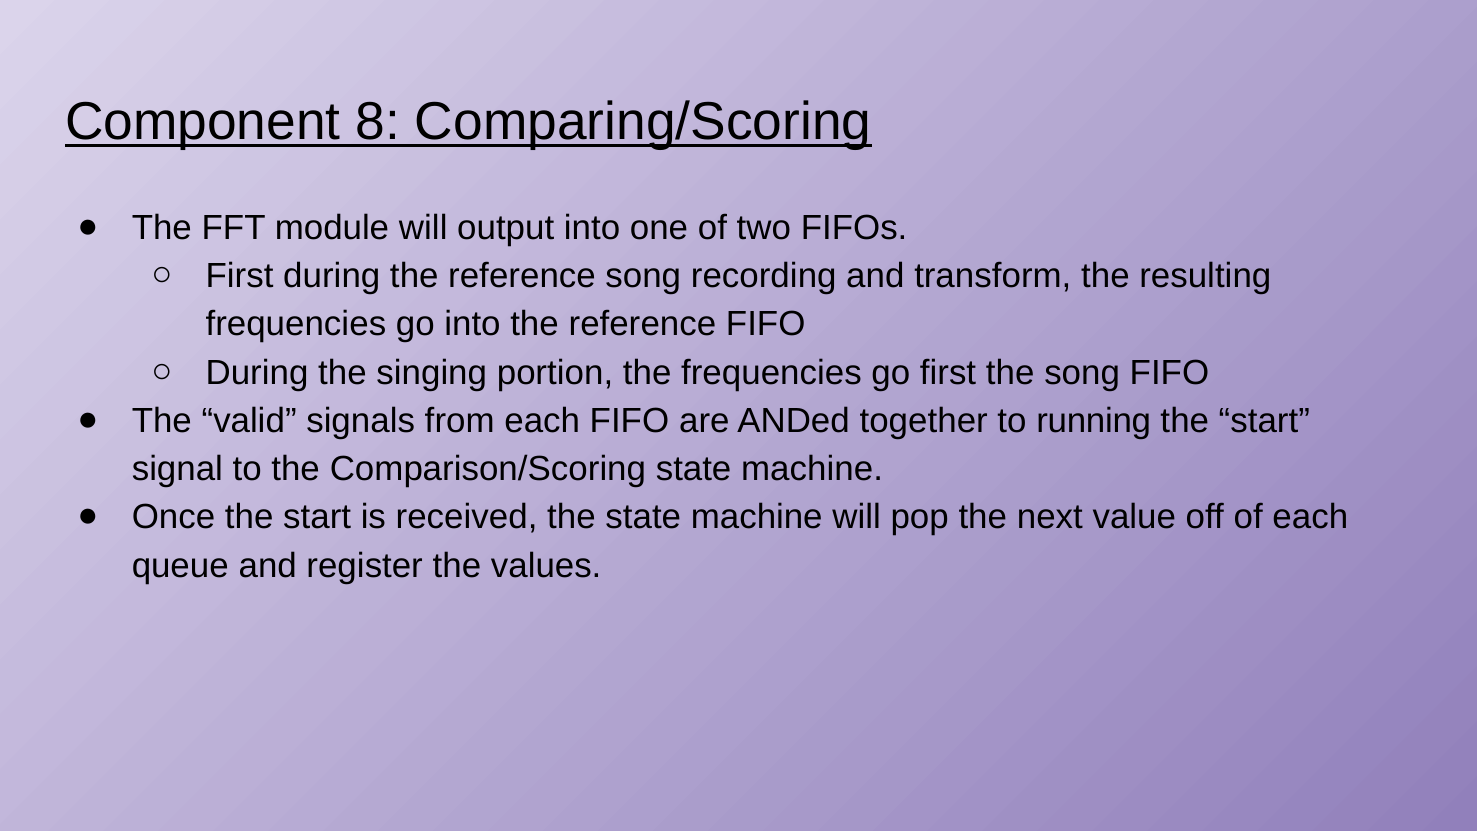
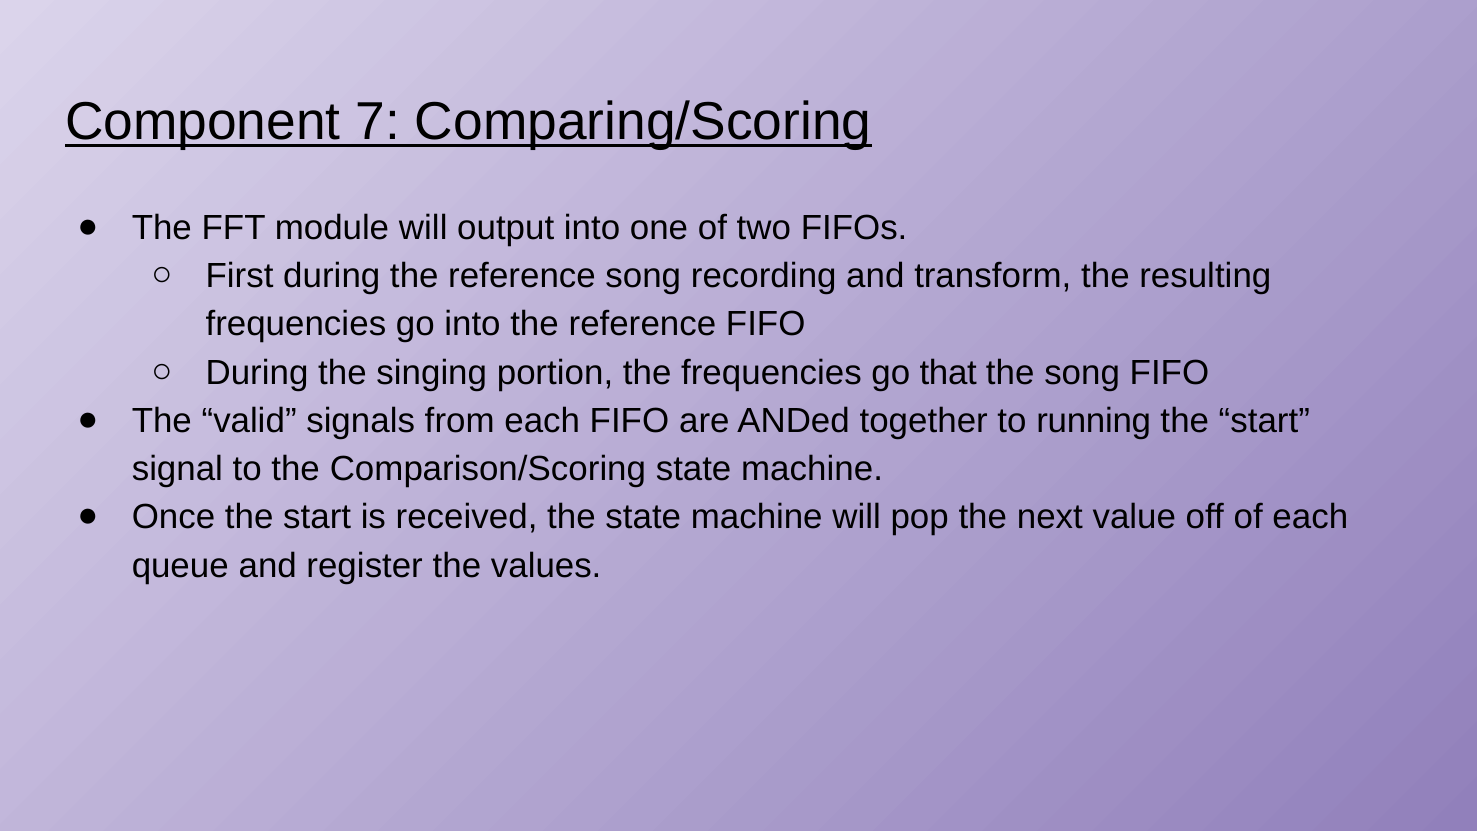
8: 8 -> 7
go first: first -> that
